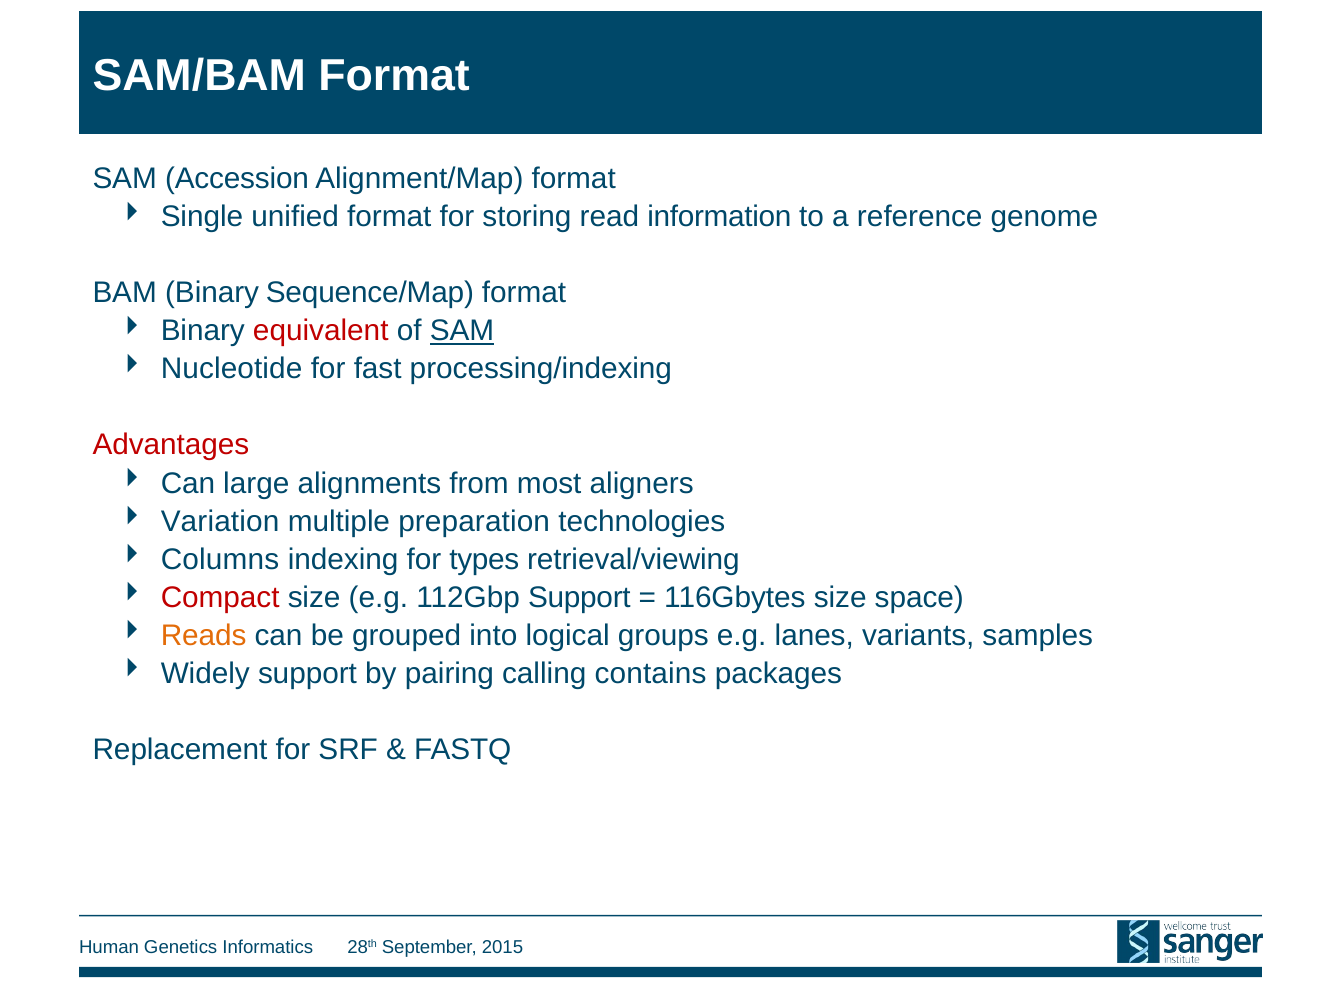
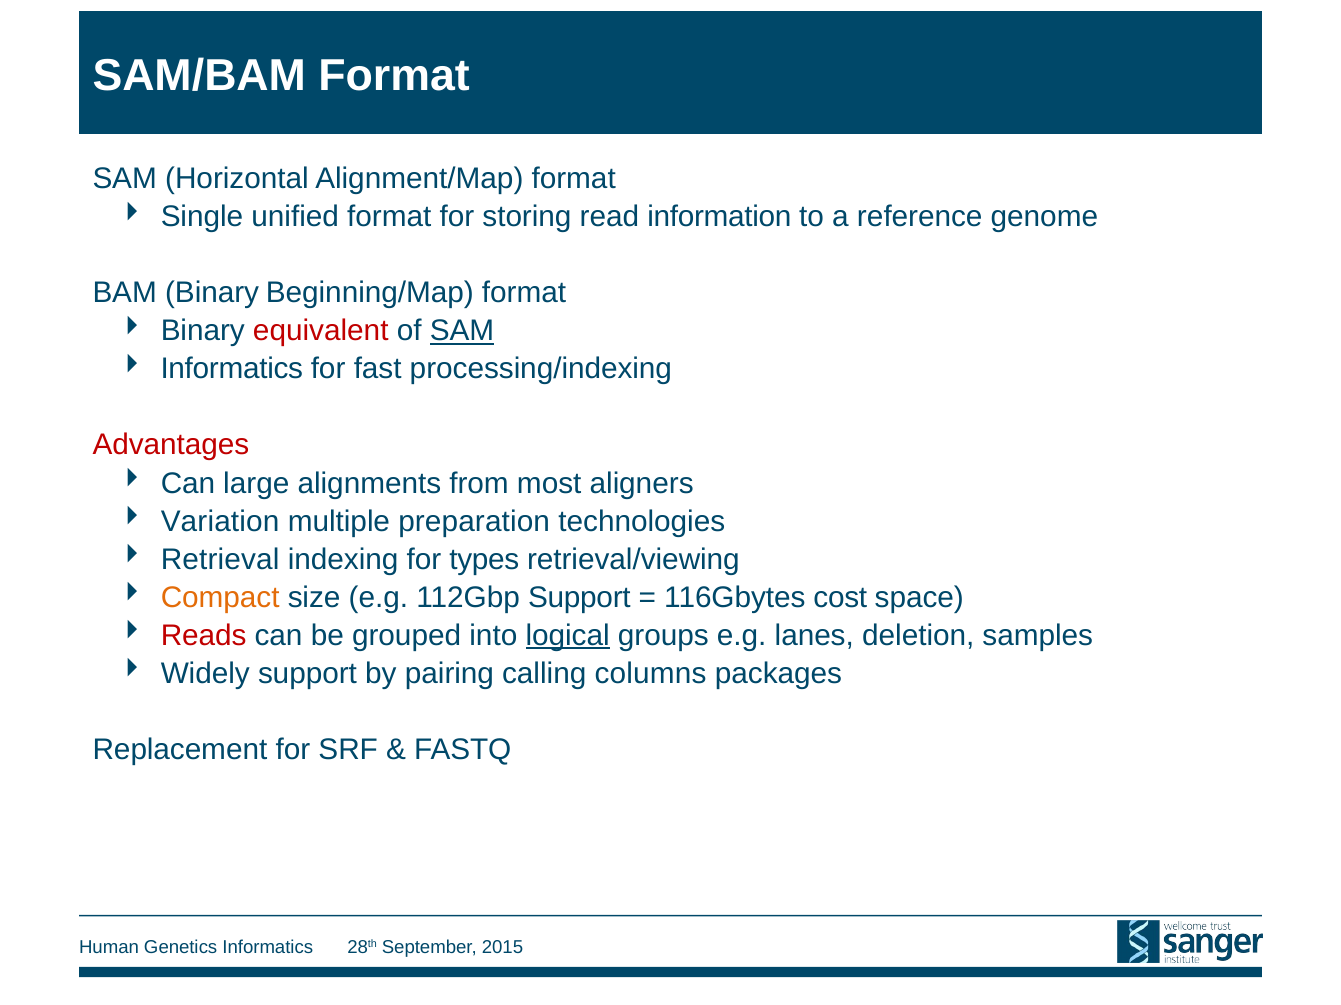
Accession: Accession -> Horizontal
Sequence/Map: Sequence/Map -> Beginning/Map
Nucleotide at (232, 369): Nucleotide -> Informatics
Columns: Columns -> Retrieval
Compact colour: red -> orange
116Gbytes size: size -> cost
Reads colour: orange -> red
logical underline: none -> present
variants: variants -> deletion
contains: contains -> columns
